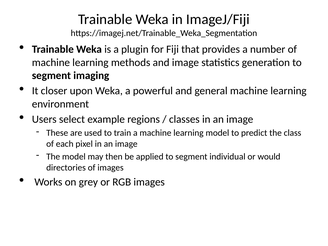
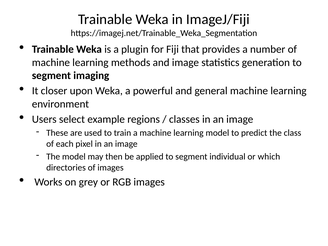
would: would -> which
